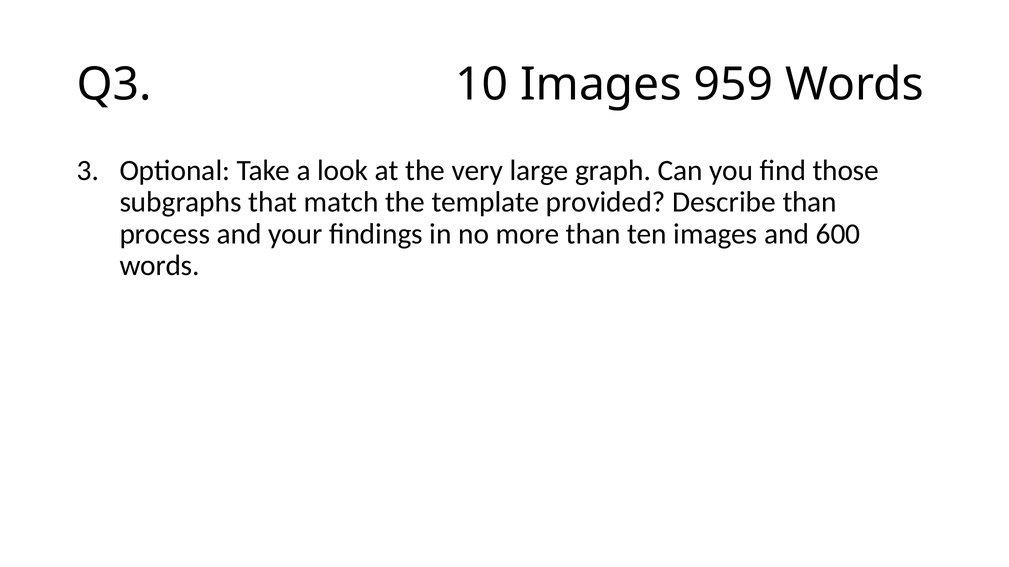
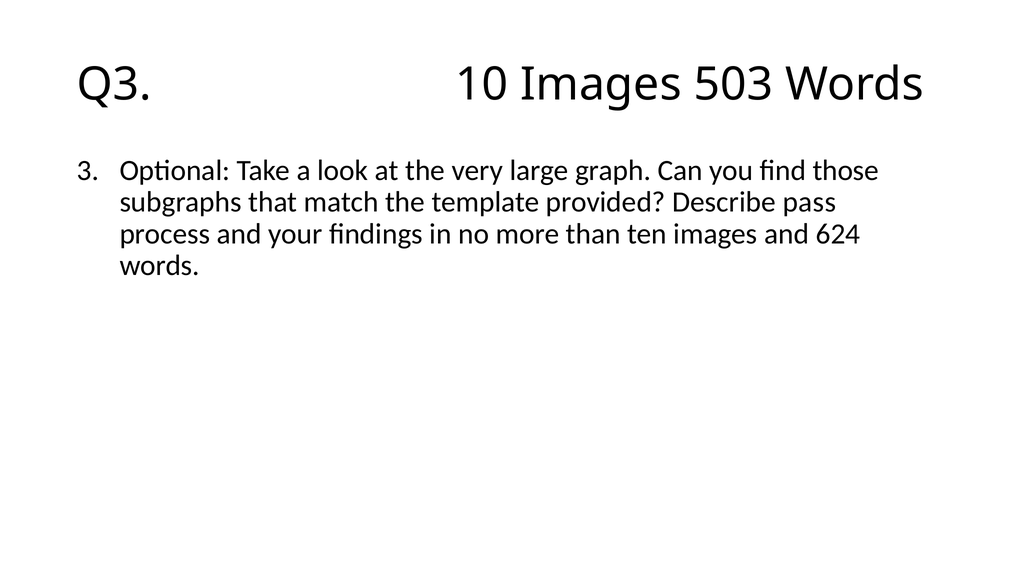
959: 959 -> 503
Describe than: than -> pass
600: 600 -> 624
